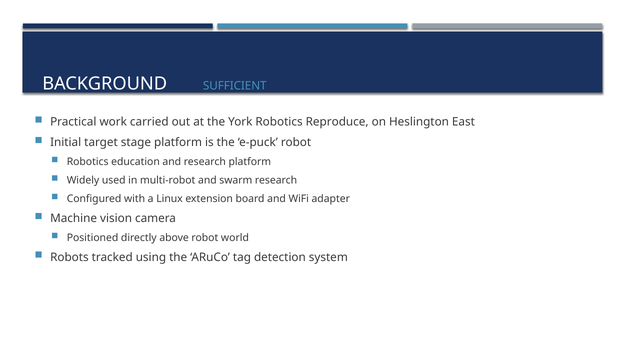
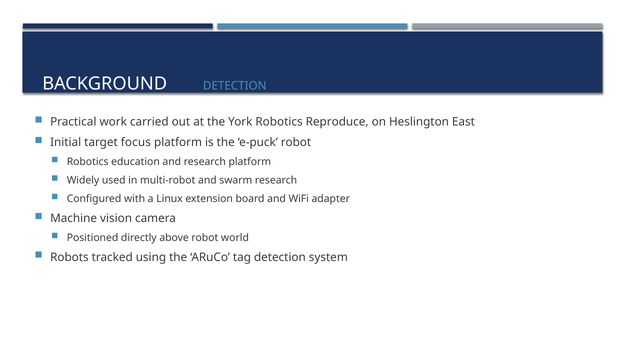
SUFFICIENT at (235, 86): SUFFICIENT -> DETECTION
stage: stage -> focus
